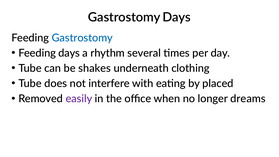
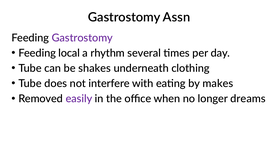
Gastrostomy Days: Days -> Assn
Gastrostomy at (82, 38) colour: blue -> purple
Feeding days: days -> local
placed: placed -> makes
